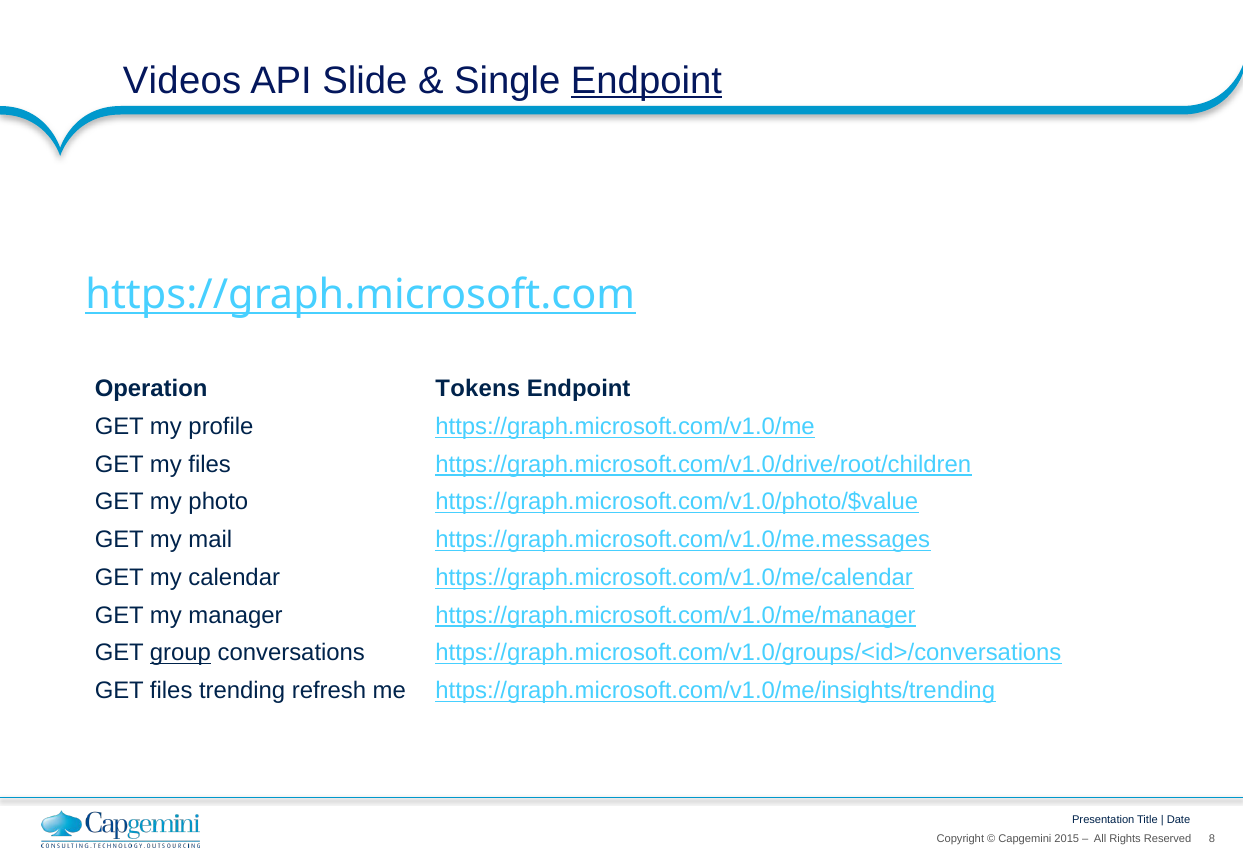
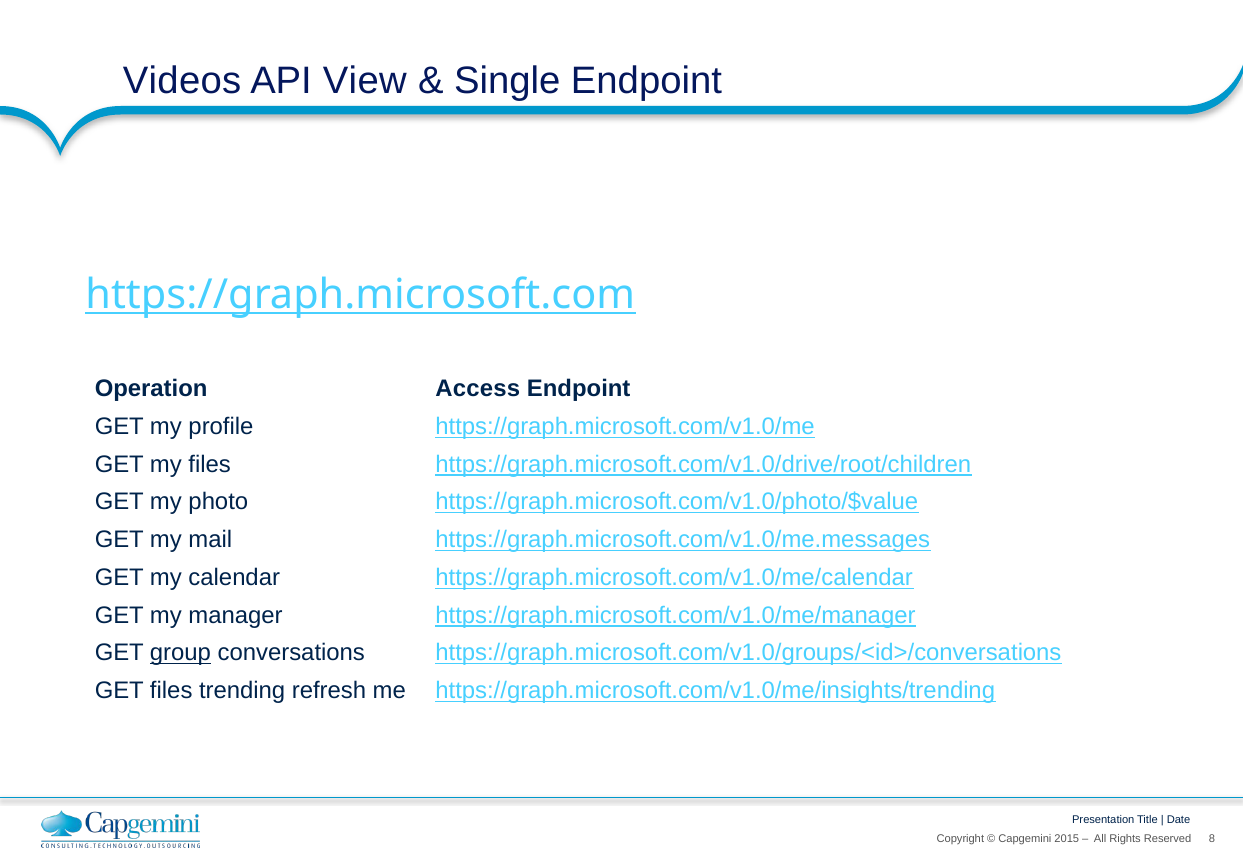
Slide: Slide -> View
Endpoint at (646, 81) underline: present -> none
Tokens: Tokens -> Access
